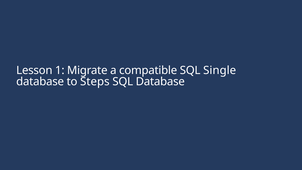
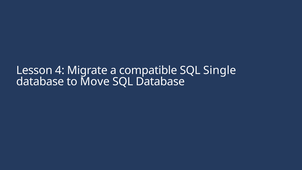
1: 1 -> 4
Steps: Steps -> Move
